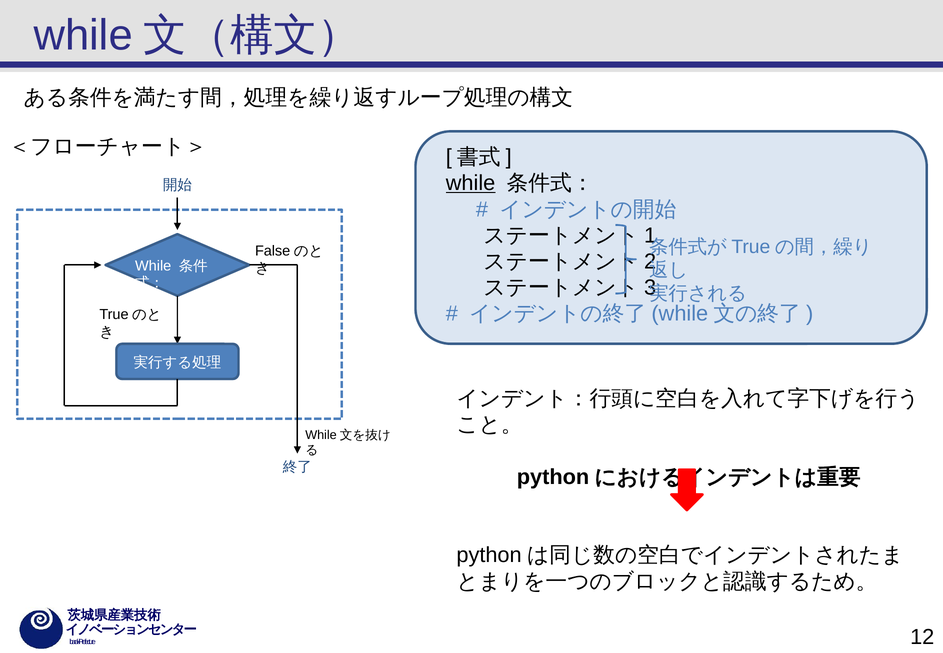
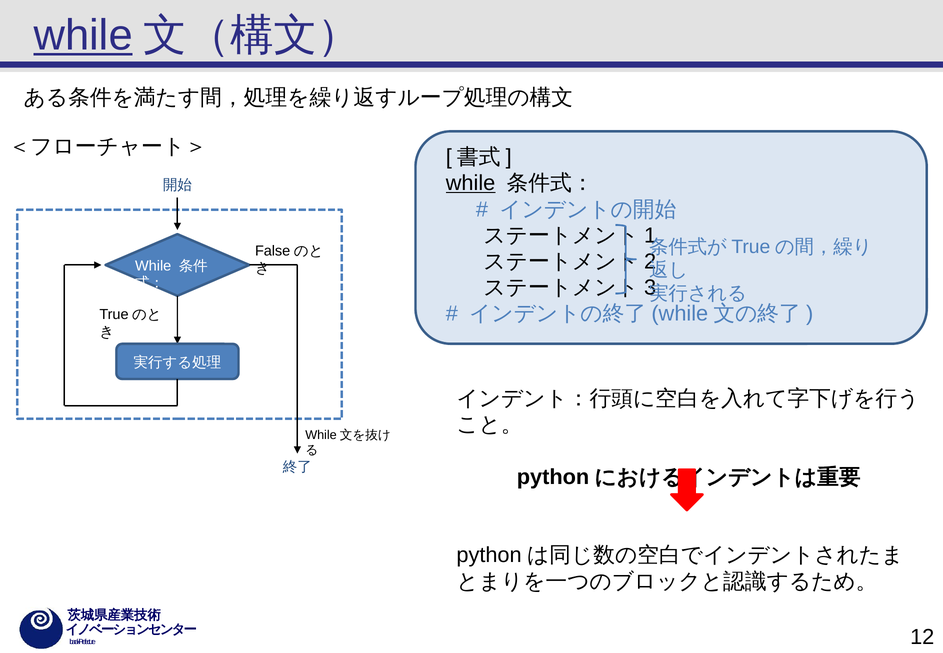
while at (83, 36) underline: none -> present
